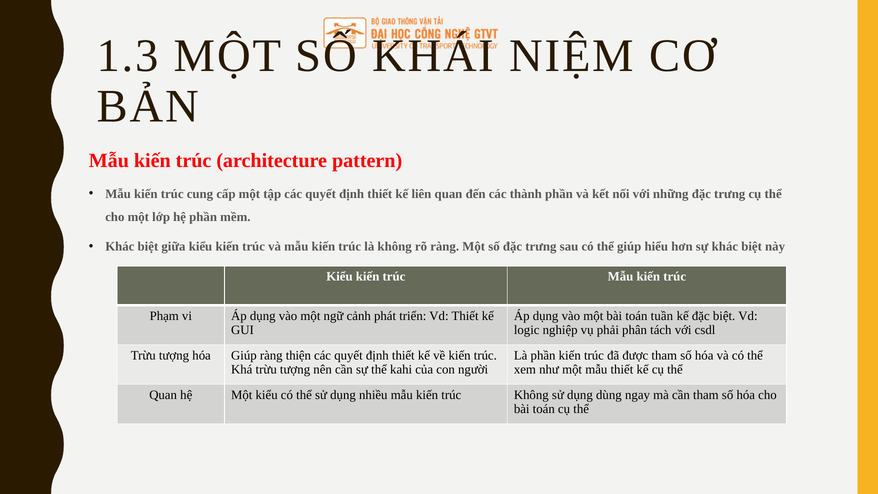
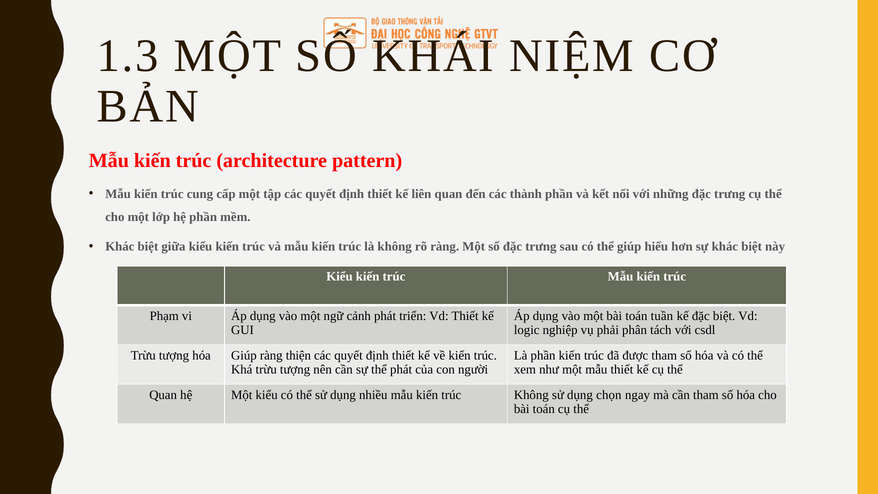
thể kahi: kahi -> phát
dùng: dùng -> chọn
